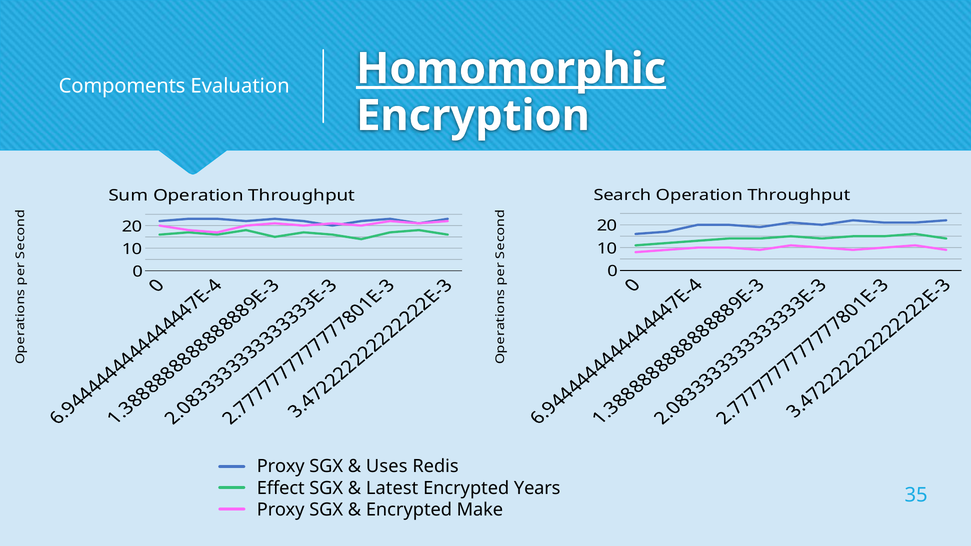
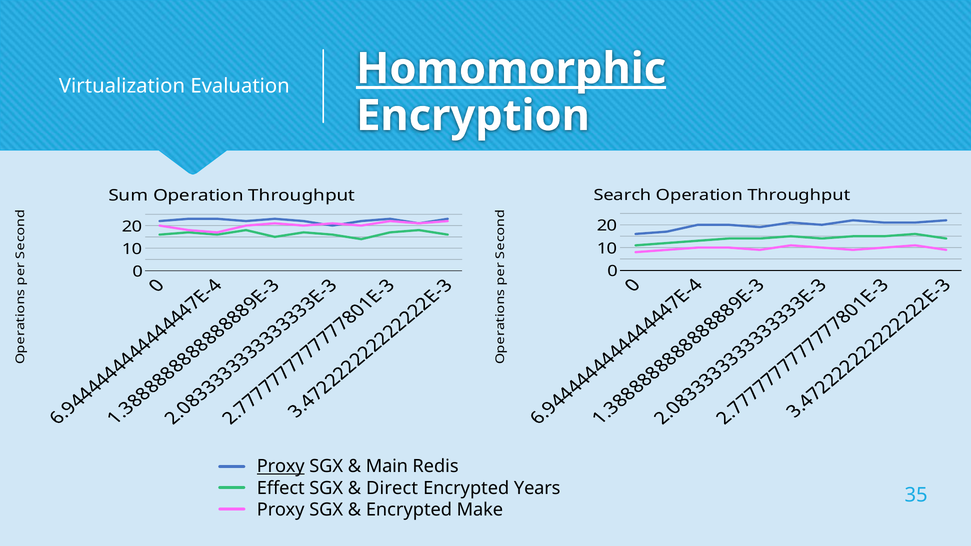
Compoments: Compoments -> Virtualization
Proxy at (281, 466) underline: none -> present
Uses: Uses -> Main
Latest: Latest -> Direct
